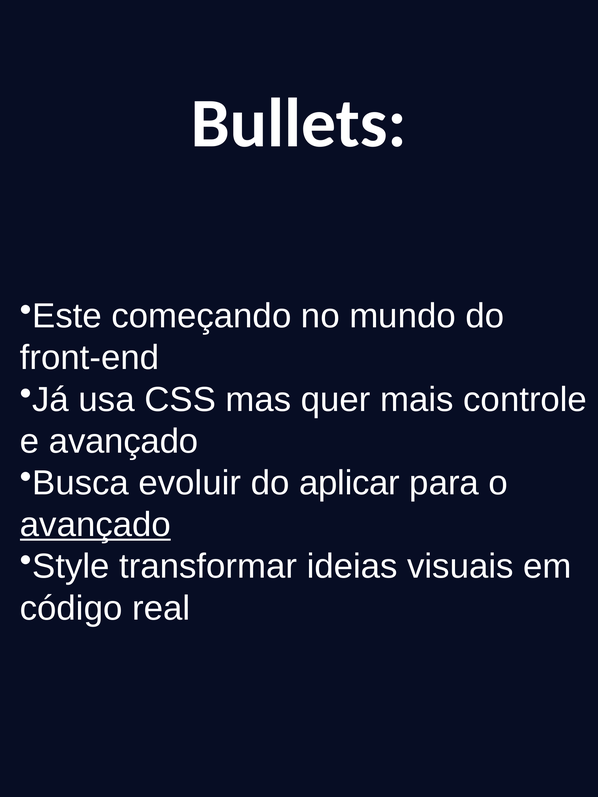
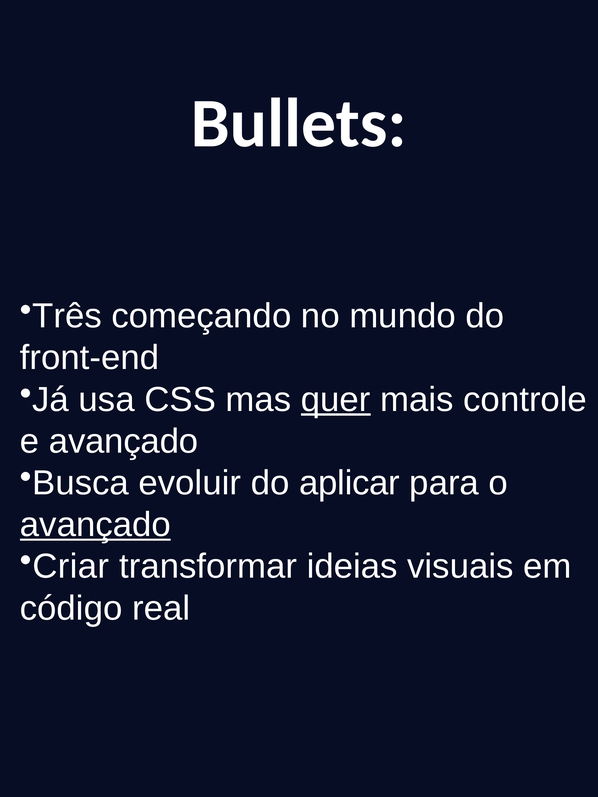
Este: Este -> Três
quer underline: none -> present
Style: Style -> Criar
